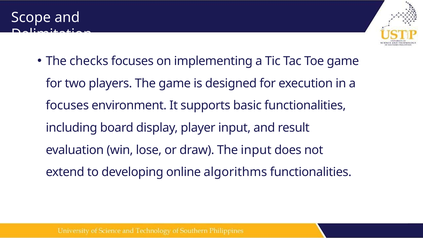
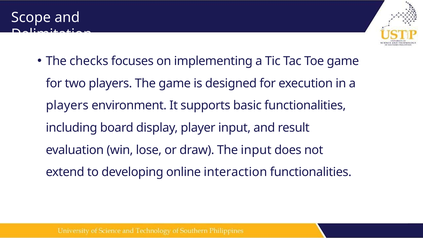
focuses at (67, 105): focuses -> players
algorithms: algorithms -> interaction
